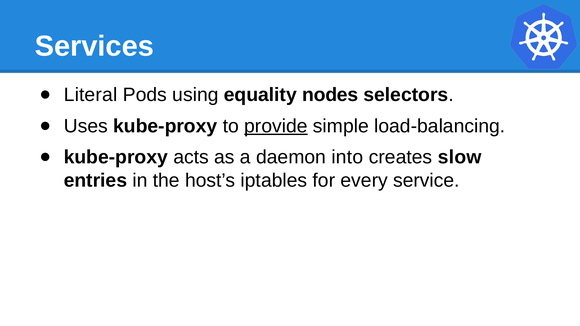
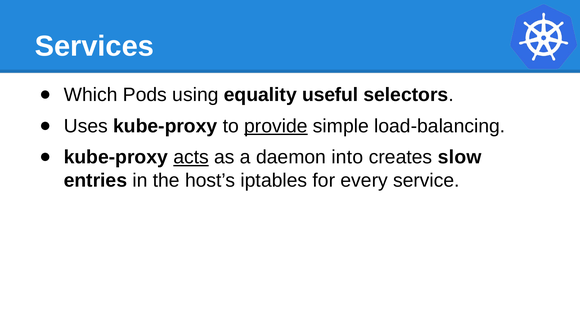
Literal: Literal -> Which
nodes: nodes -> useful
acts underline: none -> present
